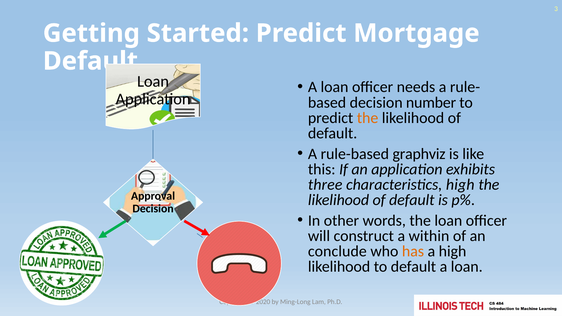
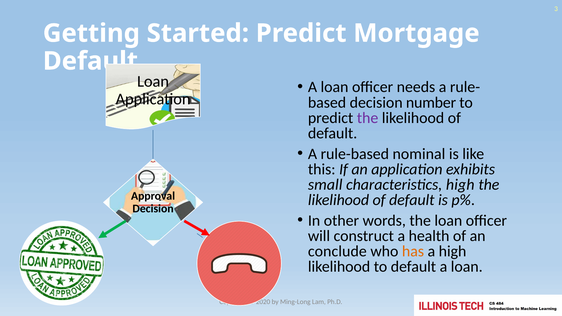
the at (368, 118) colour: orange -> purple
graphviz: graphviz -> nominal
three: three -> small
within: within -> health
